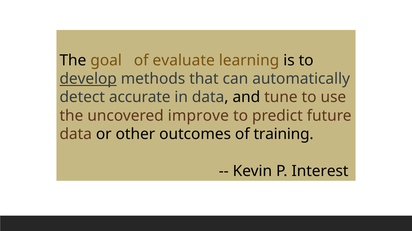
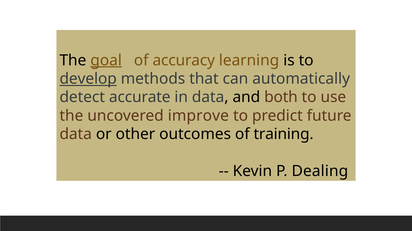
goal underline: none -> present
evaluate: evaluate -> accuracy
tune: tune -> both
Interest: Interest -> Dealing
